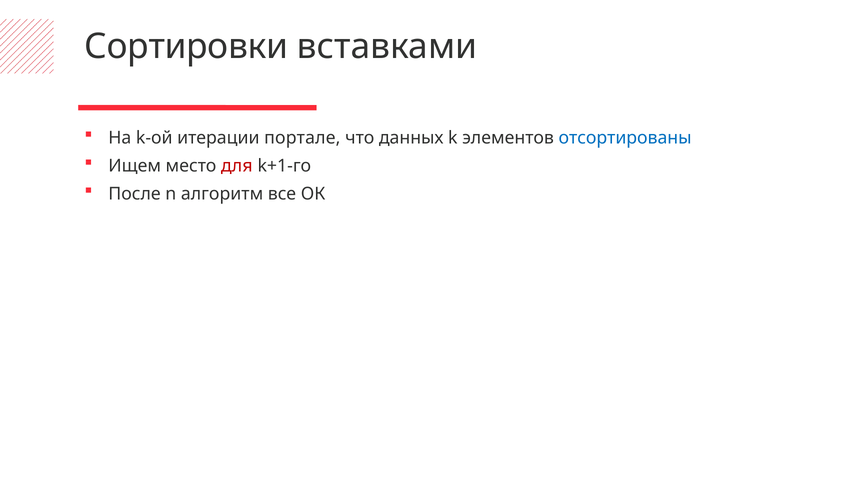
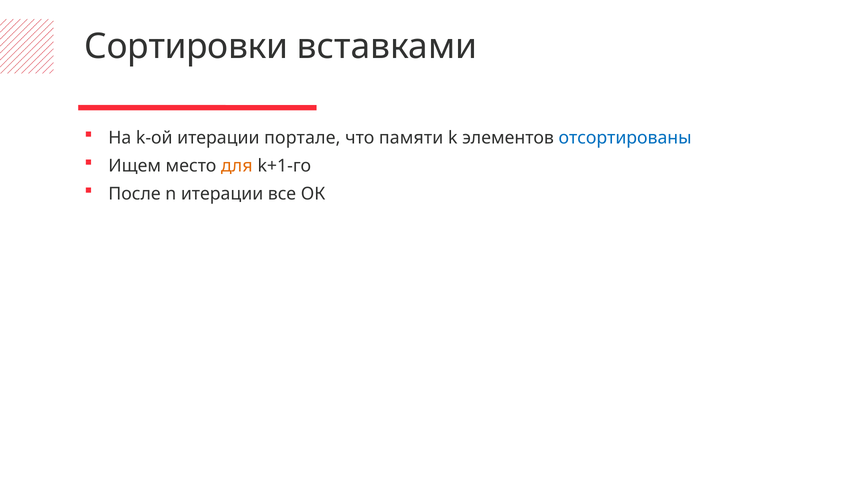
данных: данных -> памяти
для colour: red -> orange
n алгоритм: алгоритм -> итерации
